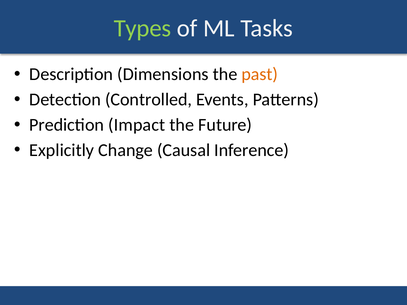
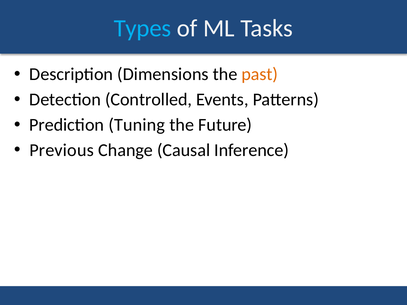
Types colour: light green -> light blue
Impact: Impact -> Tuning
Explicitly: Explicitly -> Previous
